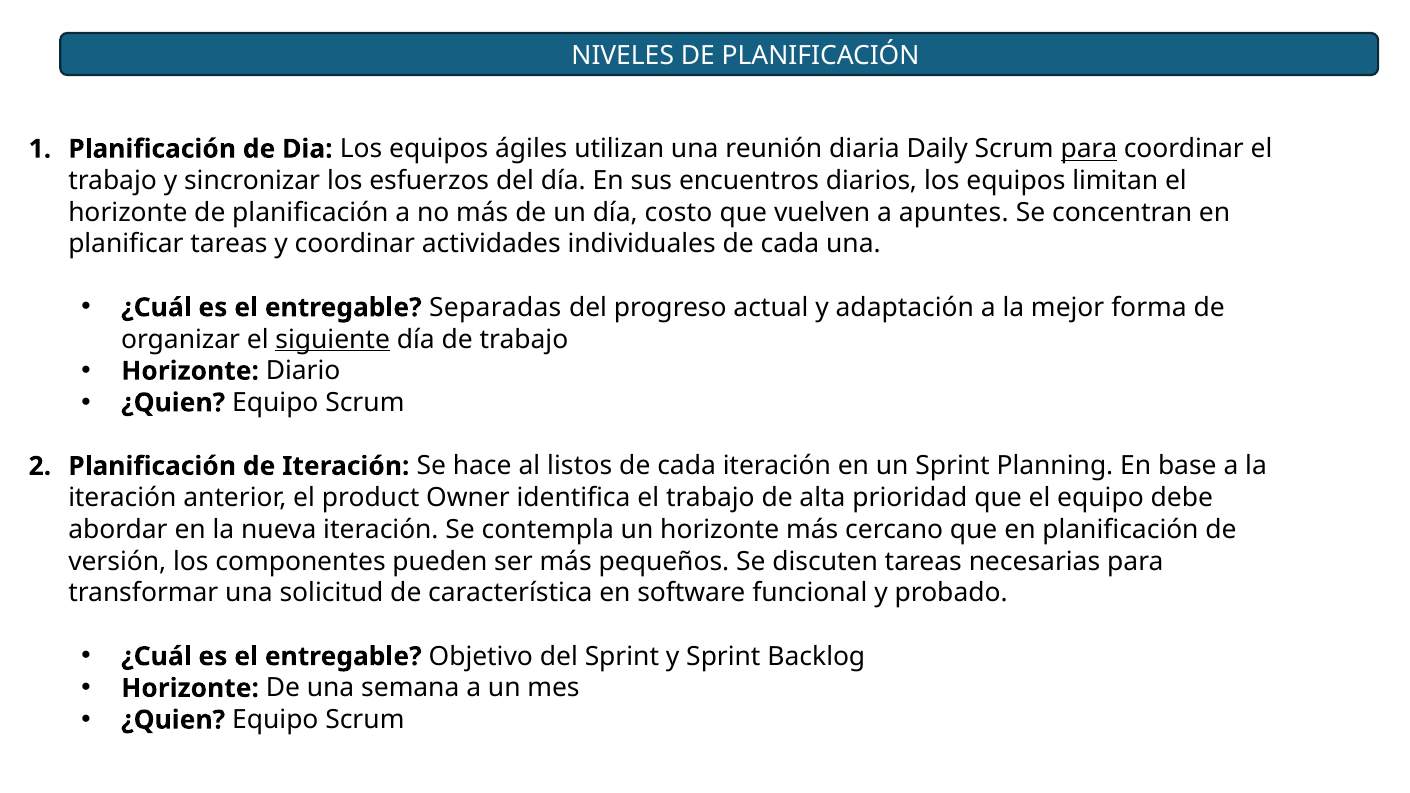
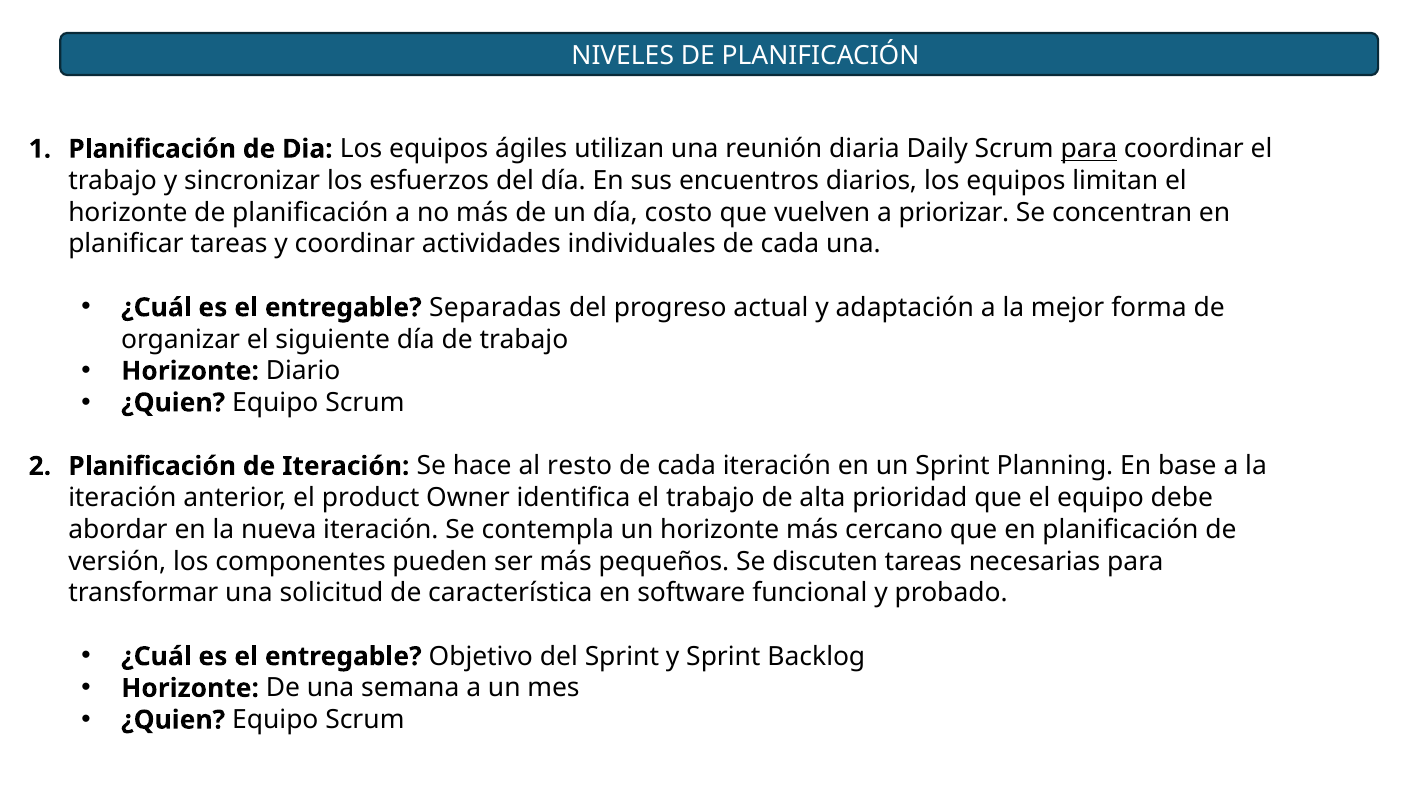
apuntes: apuntes -> priorizar
siguiente underline: present -> none
listos: listos -> resto
